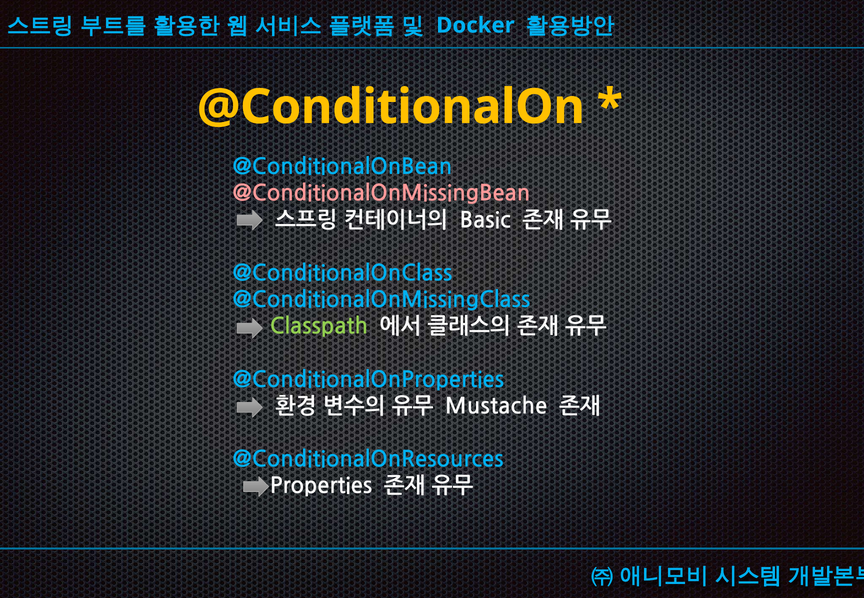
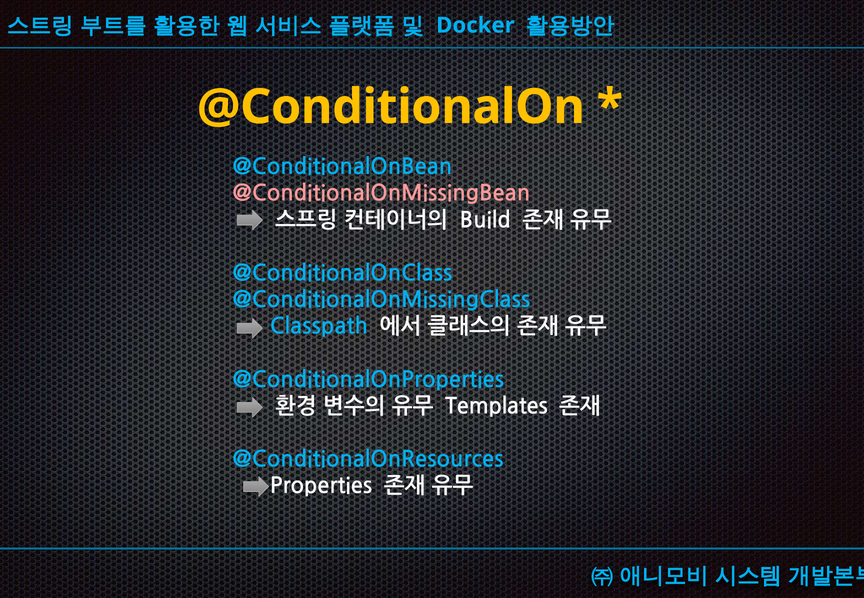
Basic: Basic -> Build
Classpath colour: light green -> light blue
Mustache: Mustache -> Templates
